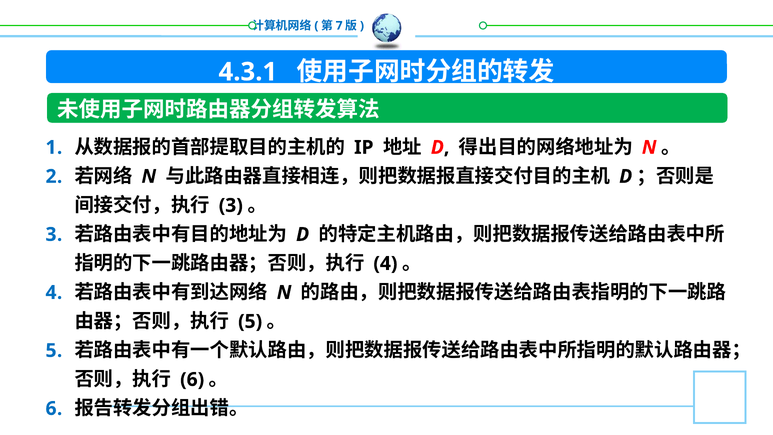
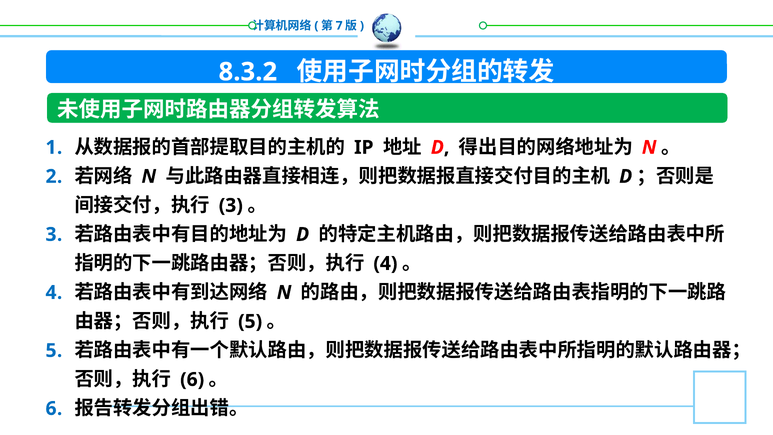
4.3.1: 4.3.1 -> 8.3.2
